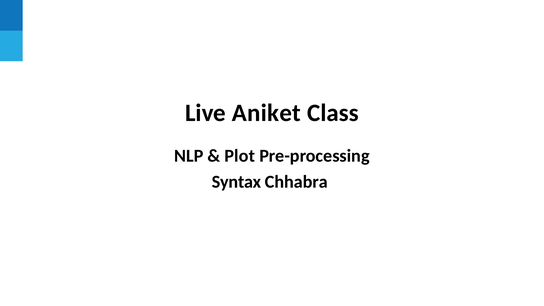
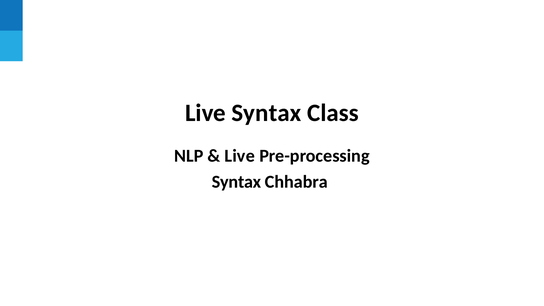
Live Aniket: Aniket -> Syntax
Plot at (240, 156): Plot -> Live
